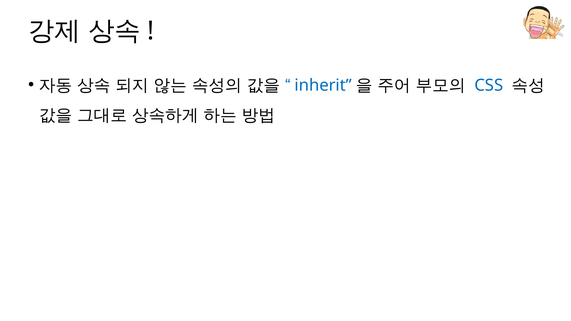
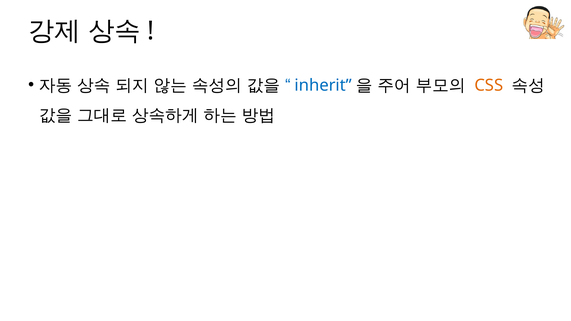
CSS colour: blue -> orange
